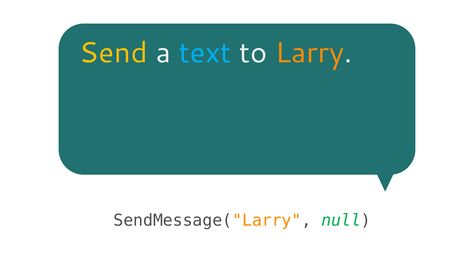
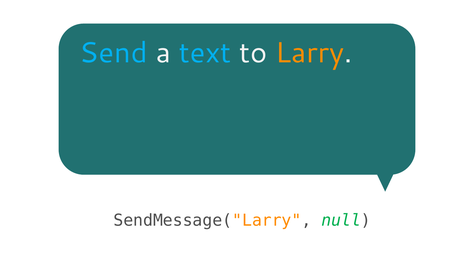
Send colour: yellow -> light blue
